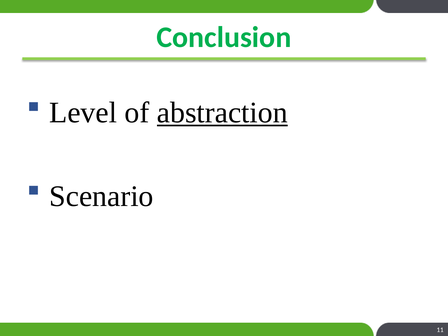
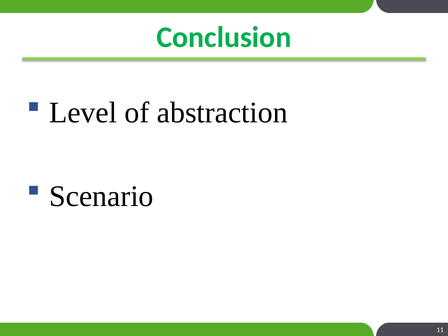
abstraction underline: present -> none
